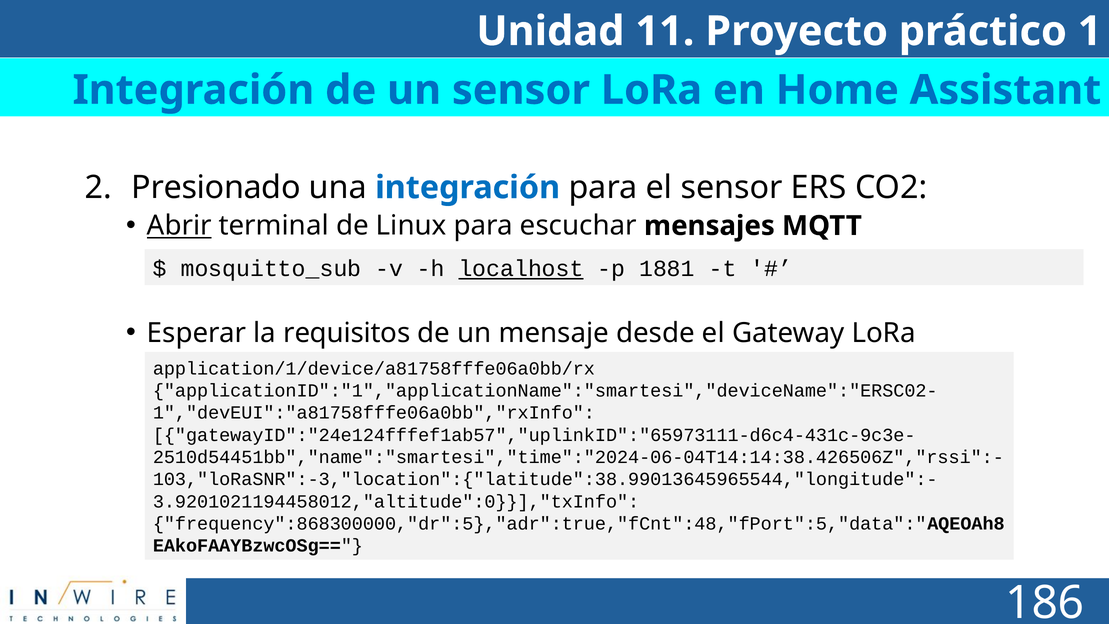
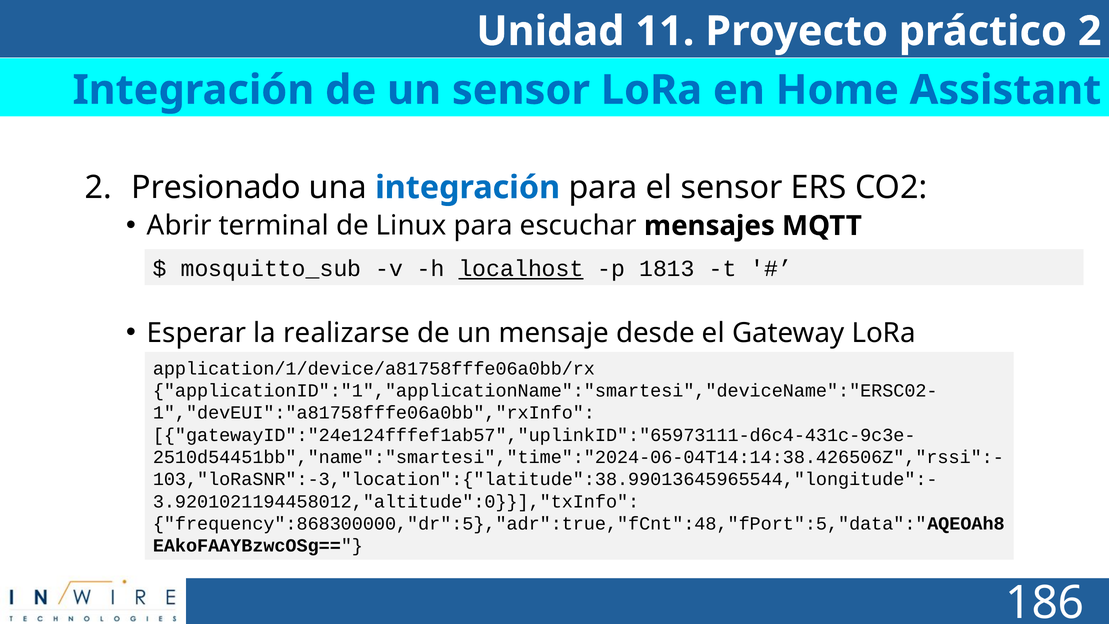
práctico 1: 1 -> 2
Abrir underline: present -> none
1881: 1881 -> 1813
requisitos: requisitos -> realizarse
